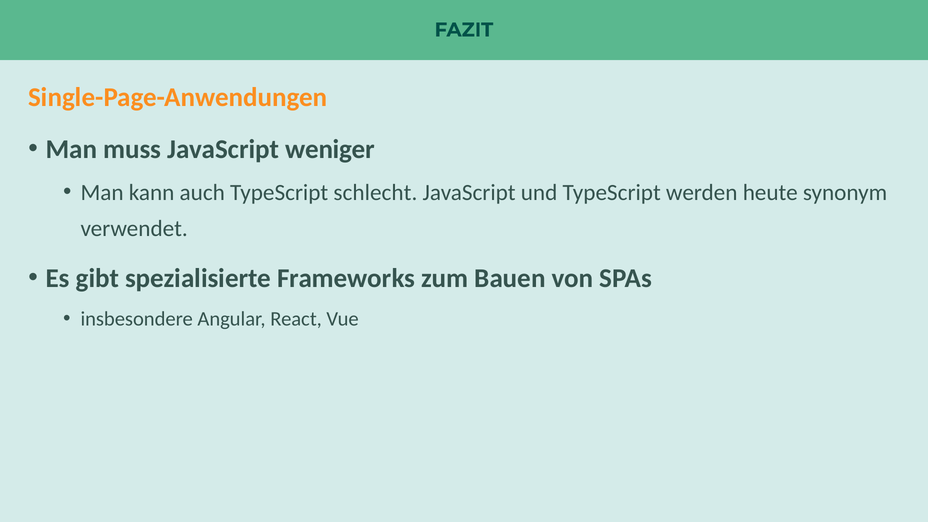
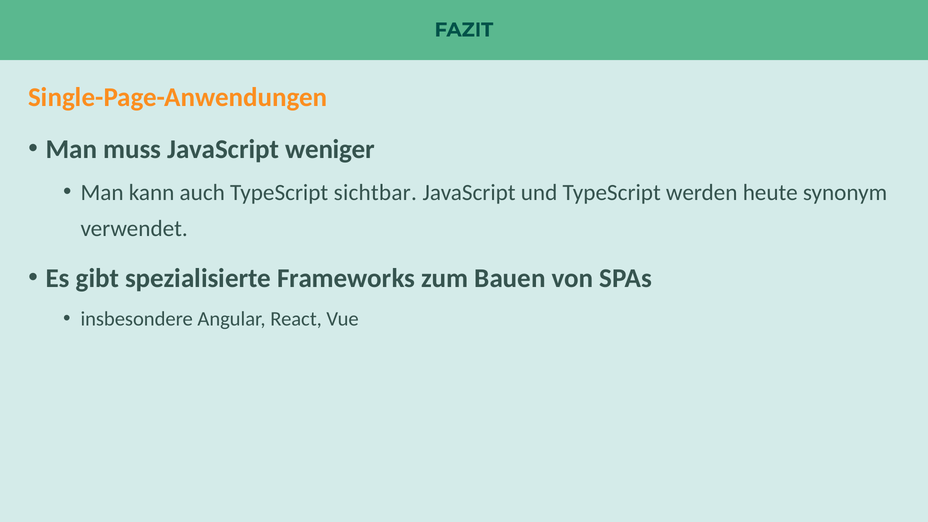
schlecht: schlecht -> sichtbar
